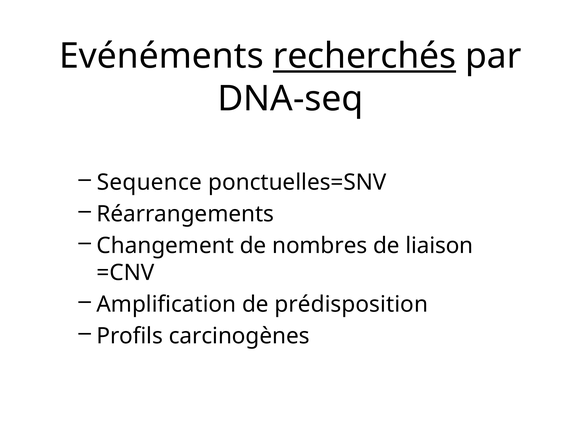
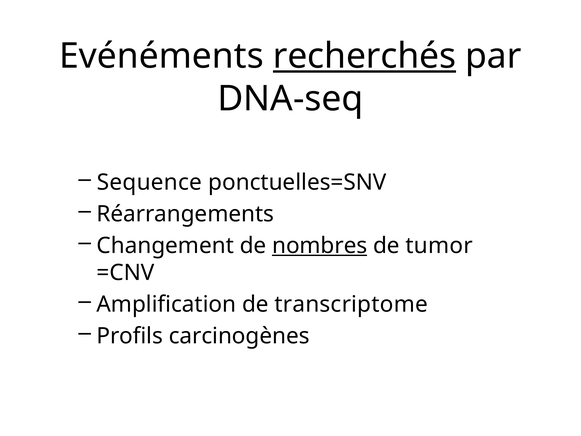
nombres underline: none -> present
liaison: liaison -> tumor
prédisposition: prédisposition -> transcriptome
